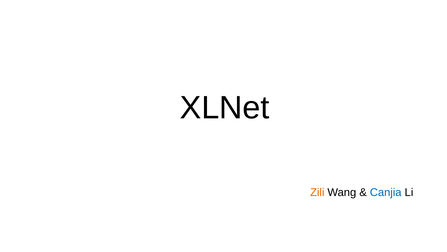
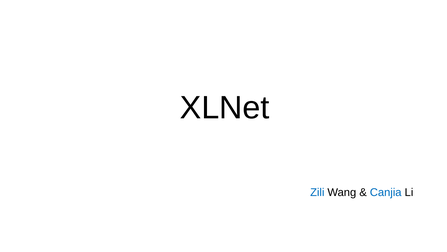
Zili colour: orange -> blue
